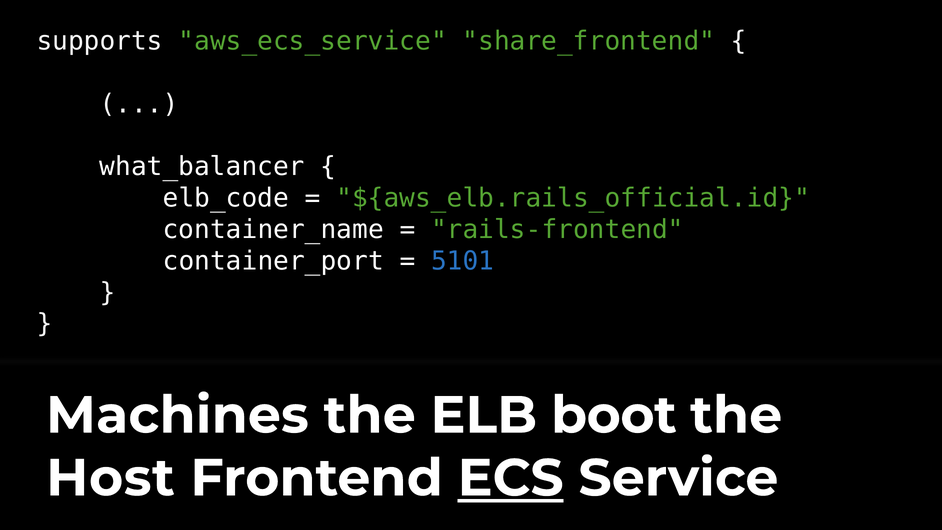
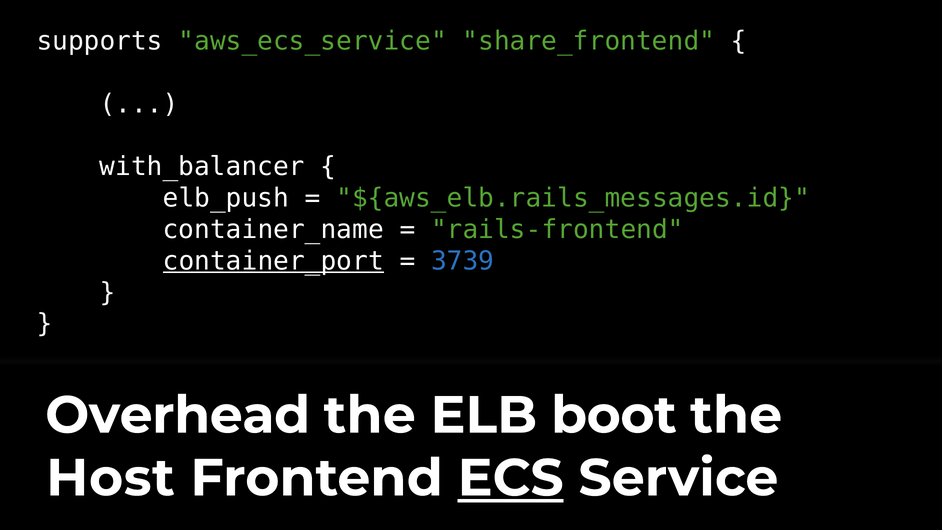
what_balancer: what_balancer -> with_balancer
elb_code: elb_code -> elb_push
${aws_elb.rails_official.id: ${aws_elb.rails_official.id -> ${aws_elb.rails_messages.id
container_port underline: none -> present
5101: 5101 -> 3739
Machines: Machines -> Overhead
